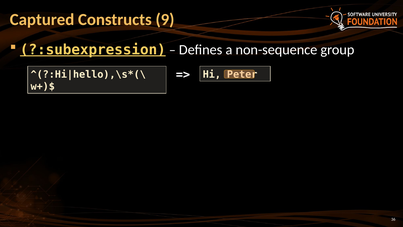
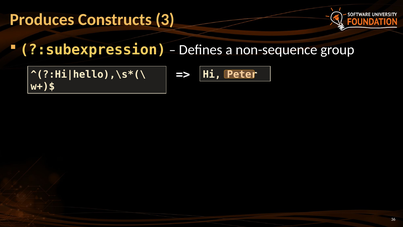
Captured: Captured -> Produces
9: 9 -> 3
?:subexpression underline: present -> none
